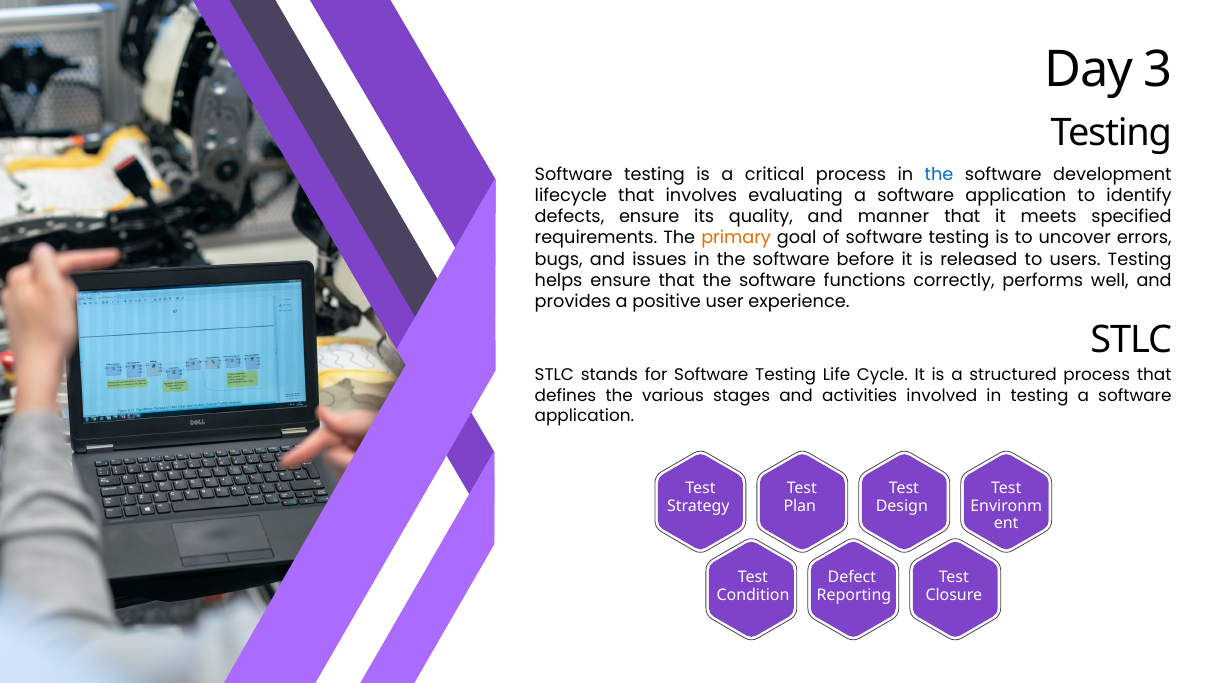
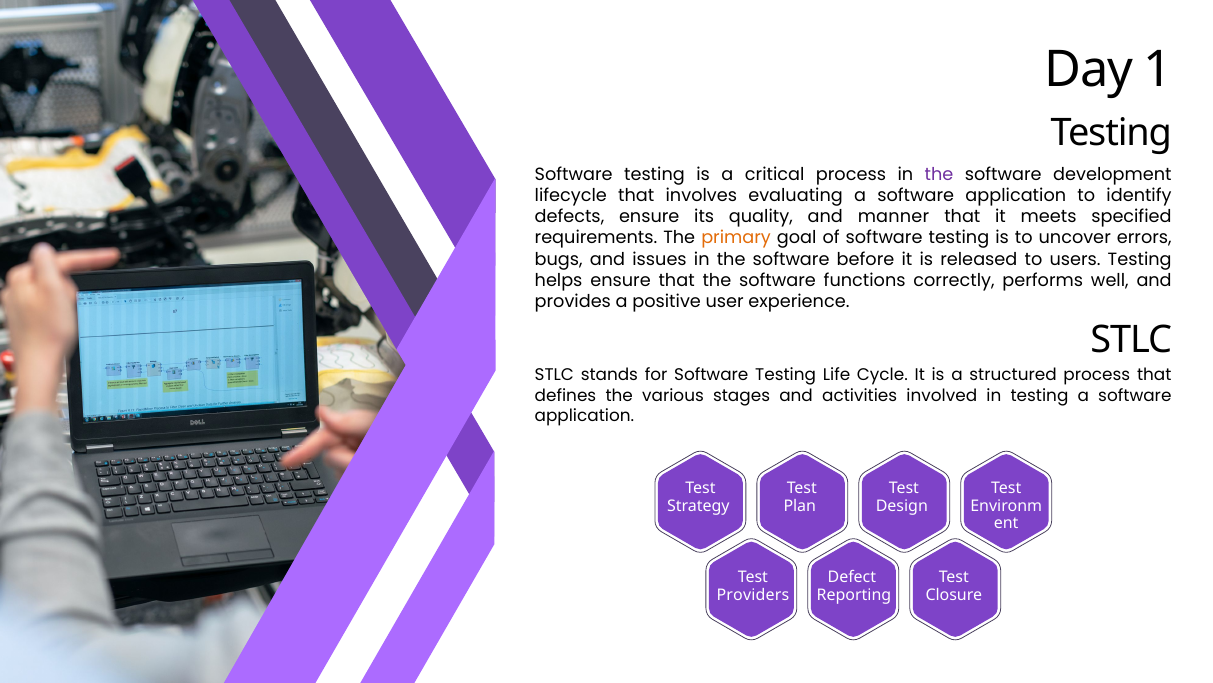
3: 3 -> 1
the at (939, 174) colour: blue -> purple
Condition: Condition -> Providers
